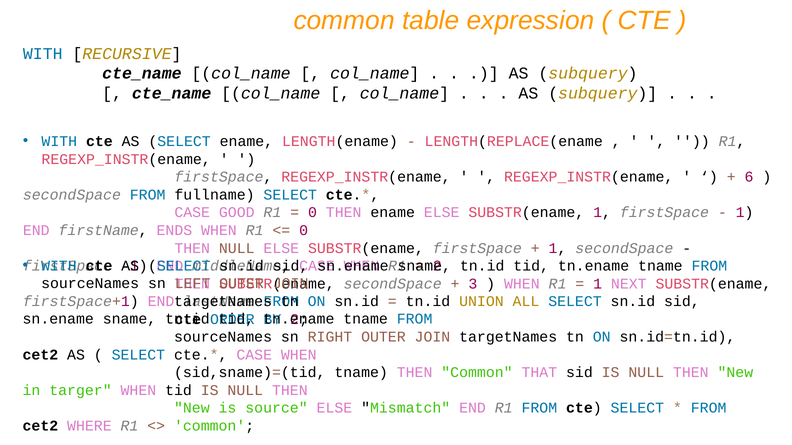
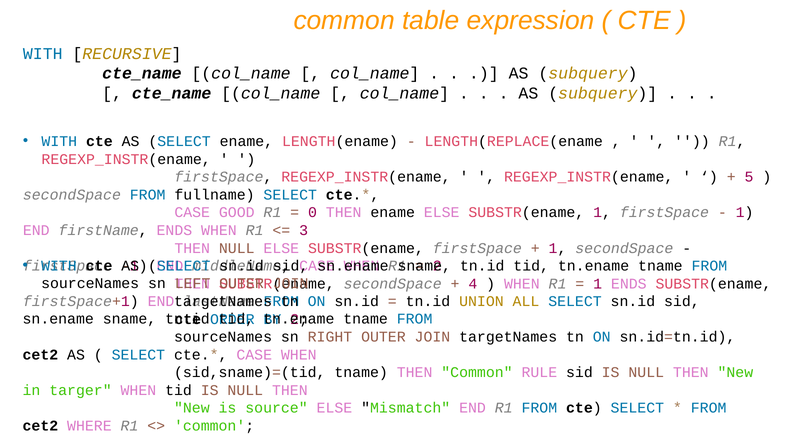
6: 6 -> 5
0 at (304, 231): 0 -> 3
3: 3 -> 4
1 NEXT: NEXT -> ENDS
THAT: THAT -> RULE
